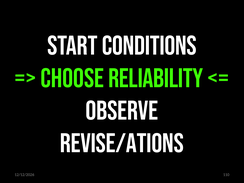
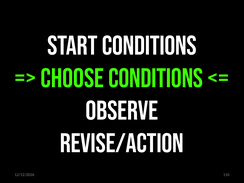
CHOOSE RELIABILITY: RELIABILITY -> CONDITIONS
REVISE/ATIONS: REVISE/ATIONS -> REVISE/ACTION
